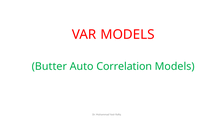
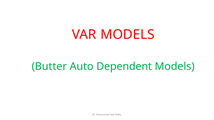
Correlation: Correlation -> Dependent
